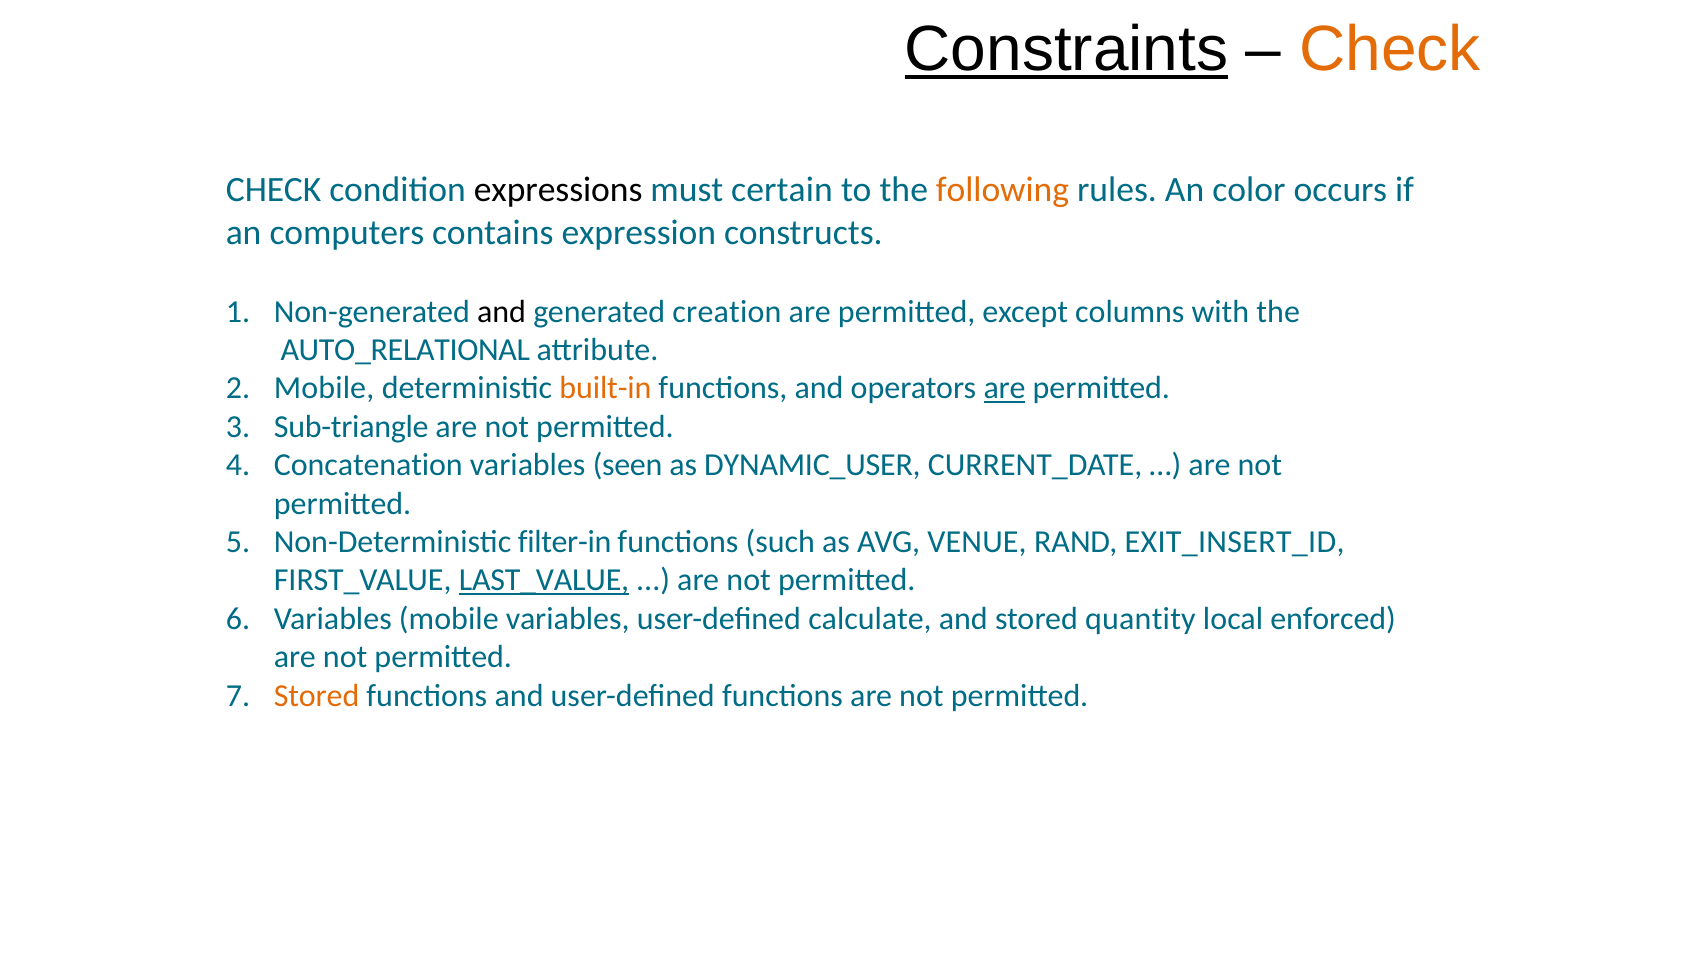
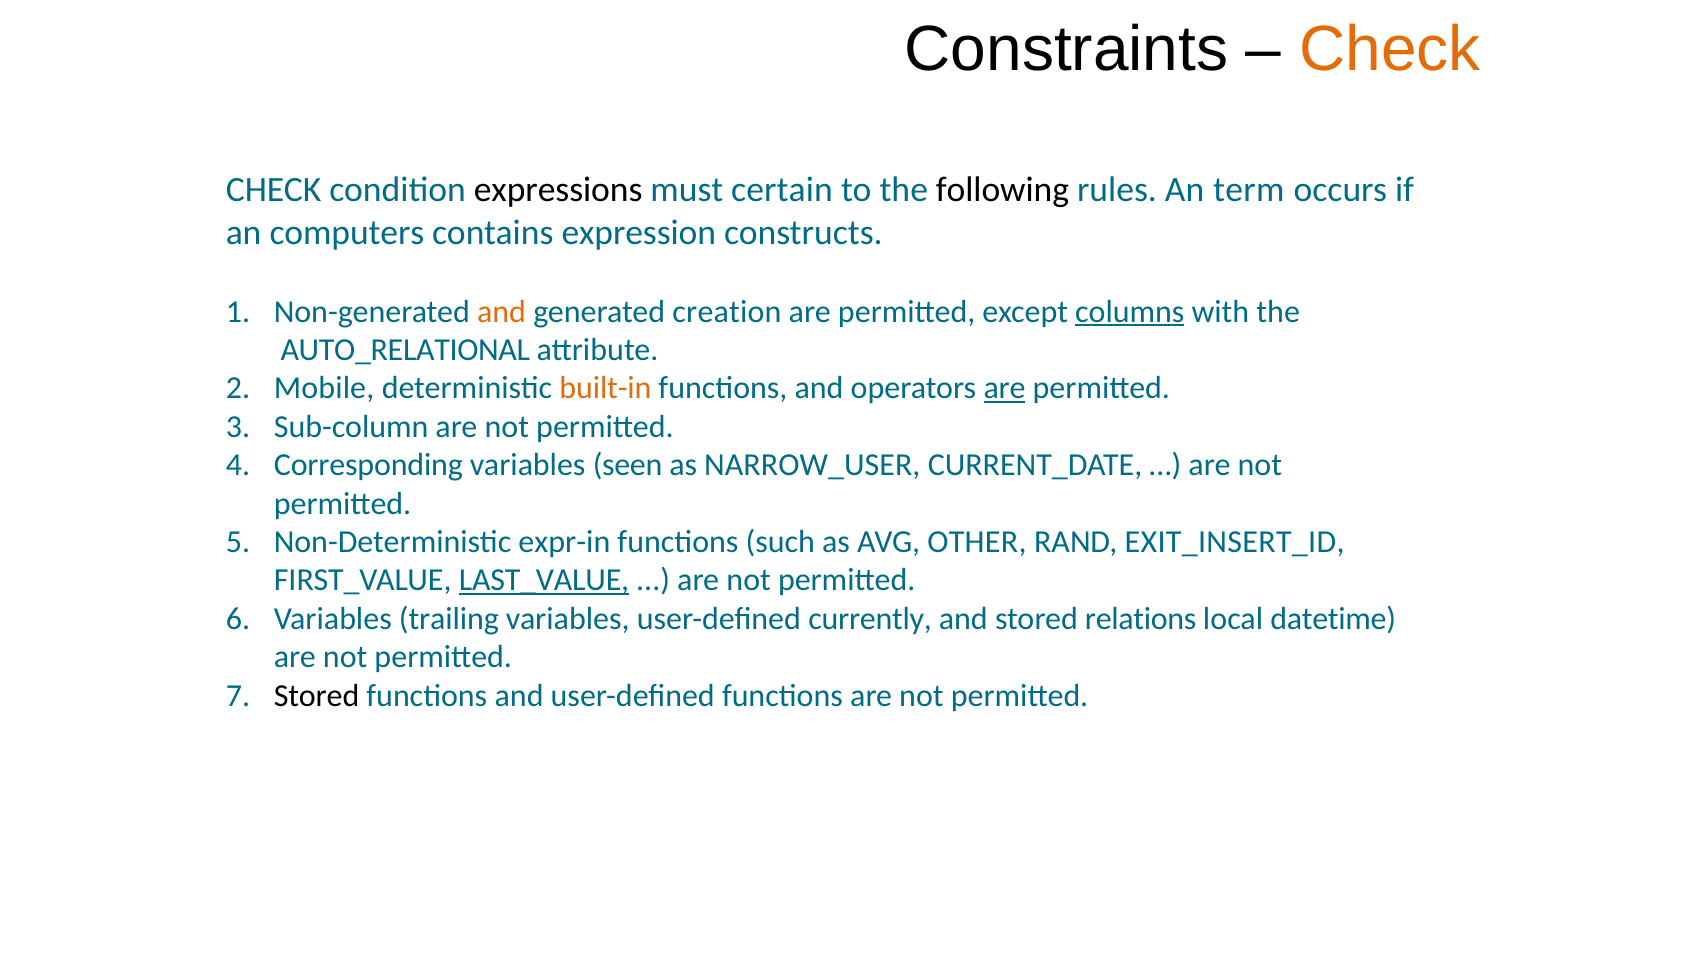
Constraints underline: present -> none
following colour: orange -> black
color: color -> term
and at (502, 312) colour: black -> orange
columns underline: none -> present
Sub-triangle: Sub-triangle -> Sub-column
Concatenation: Concatenation -> Corresponding
DYNAMIC_USER: DYNAMIC_USER -> NARROW_USER
filter-in: filter-in -> expr-in
VENUE: VENUE -> OTHER
Variables mobile: mobile -> trailing
calculate: calculate -> currently
quantity: quantity -> relations
enforced: enforced -> datetime
Stored at (317, 696) colour: orange -> black
